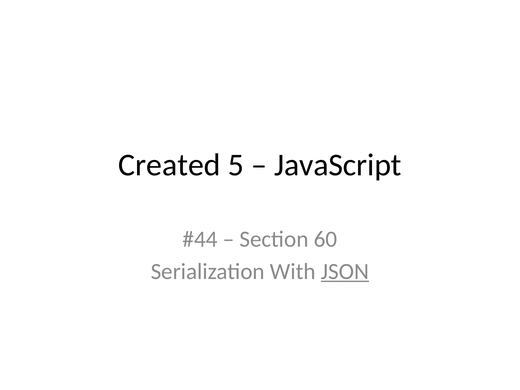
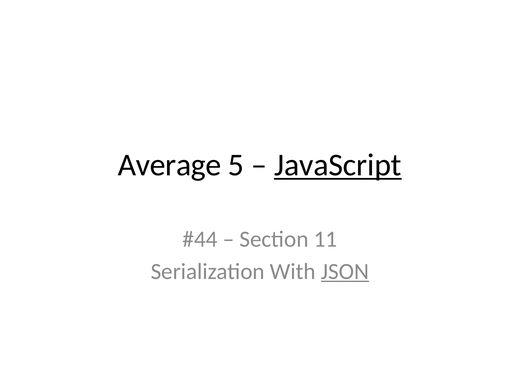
Created: Created -> Average
JavaScript underline: none -> present
60: 60 -> 11
